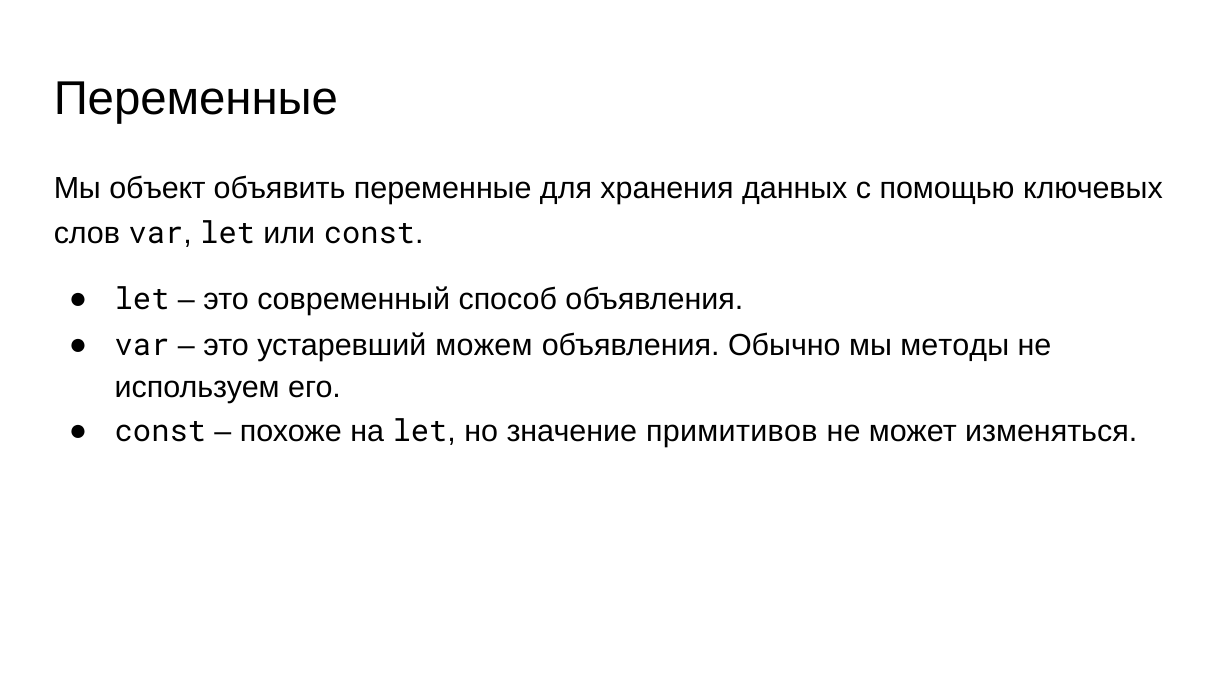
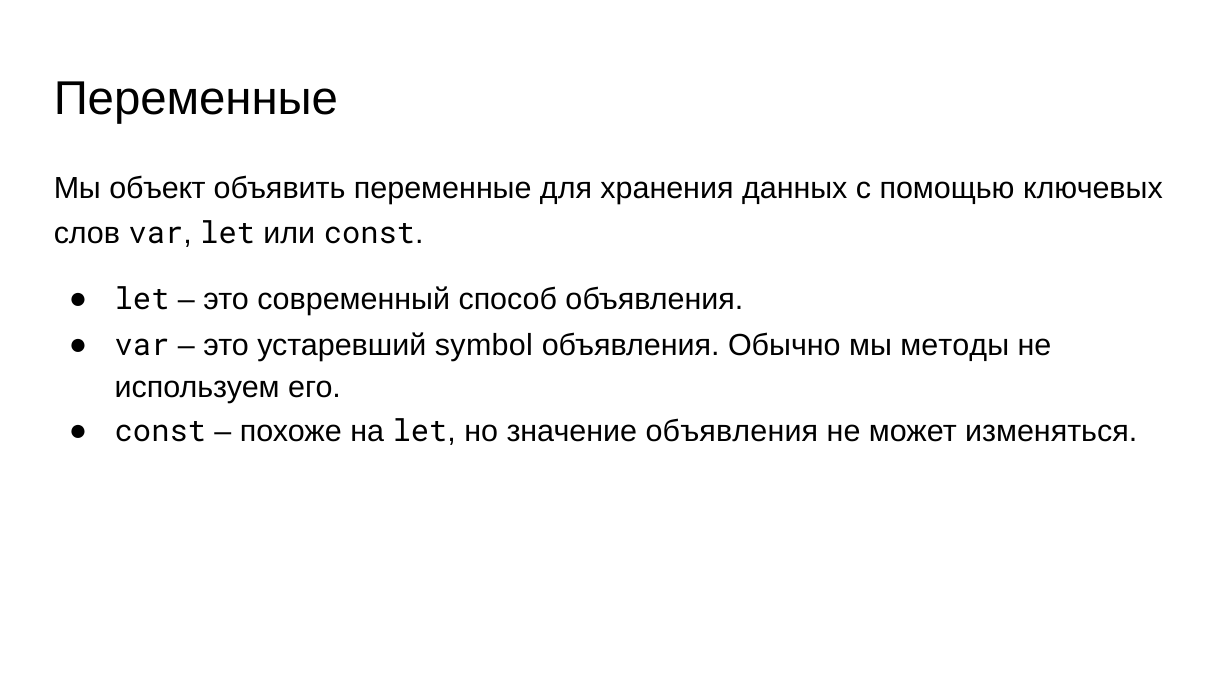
можем: можем -> symbol
значение примитивов: примитивов -> объявления
